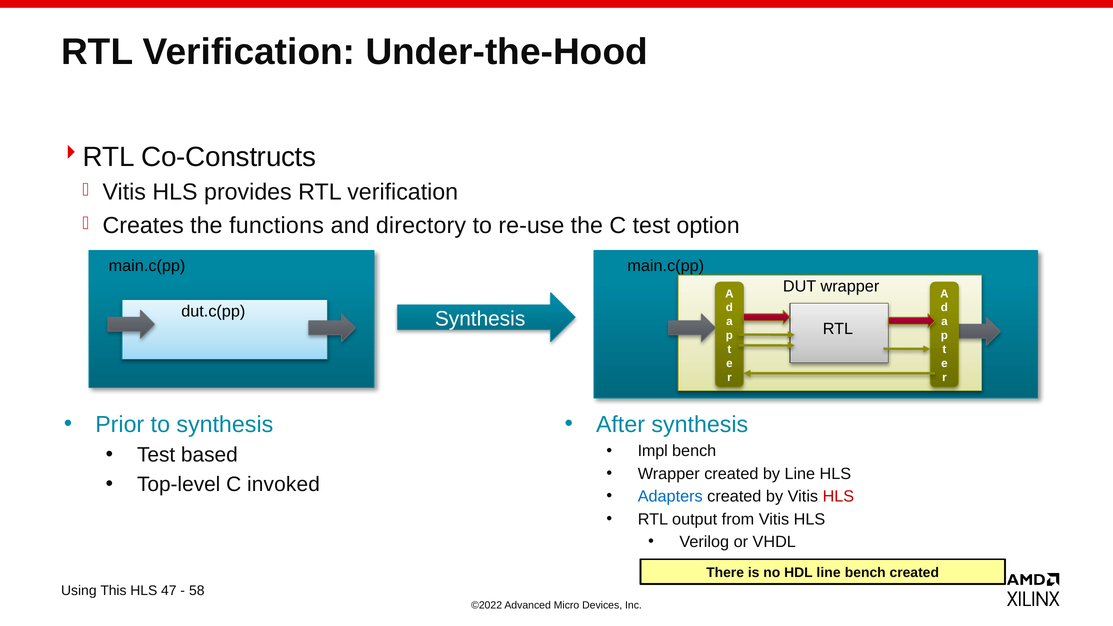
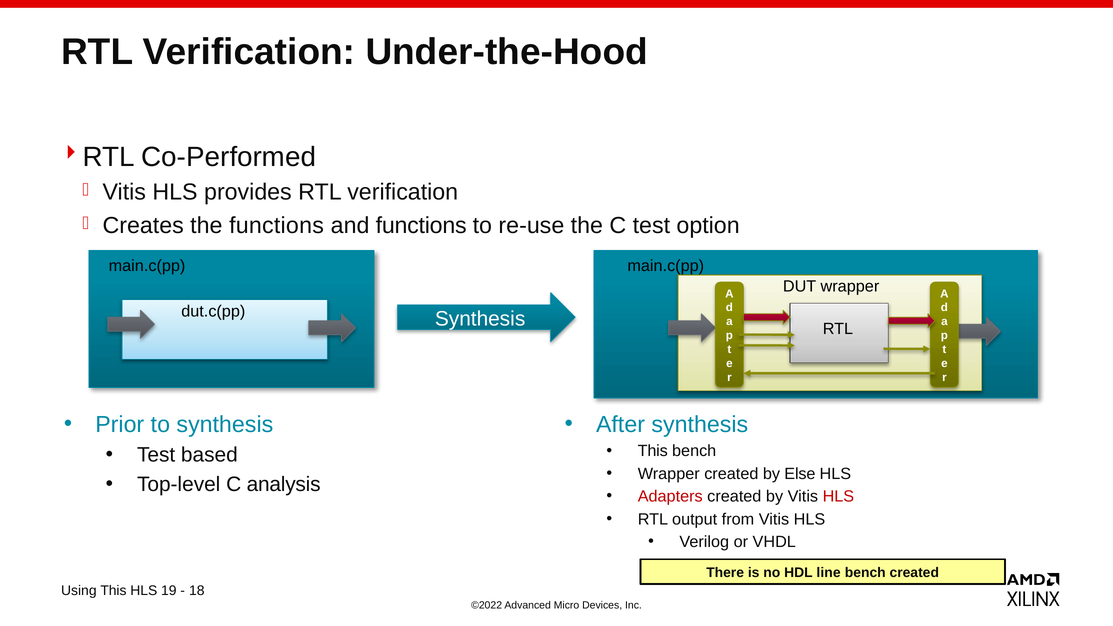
Co-Constructs: Co-Constructs -> Co-Performed
and directory: directory -> functions
Impl at (653, 451): Impl -> This
by Line: Line -> Else
invoked: invoked -> analysis
Adapters colour: blue -> red
47: 47 -> 19
58: 58 -> 18
